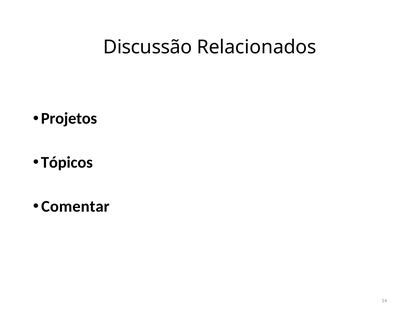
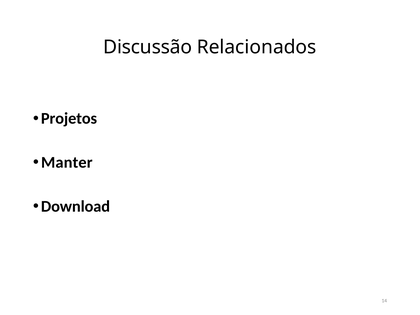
Tópicos: Tópicos -> Manter
Comentar: Comentar -> Download
